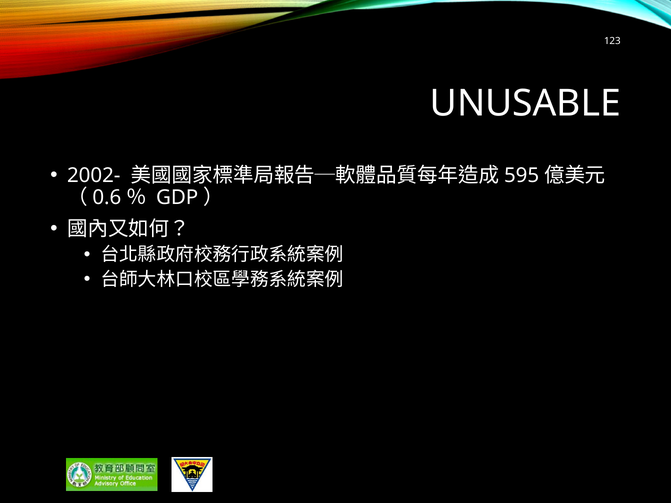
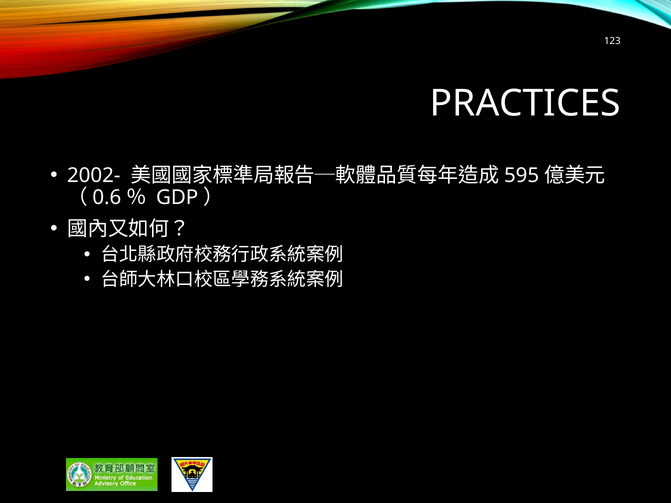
UNUSABLE: UNUSABLE -> PRACTICES
